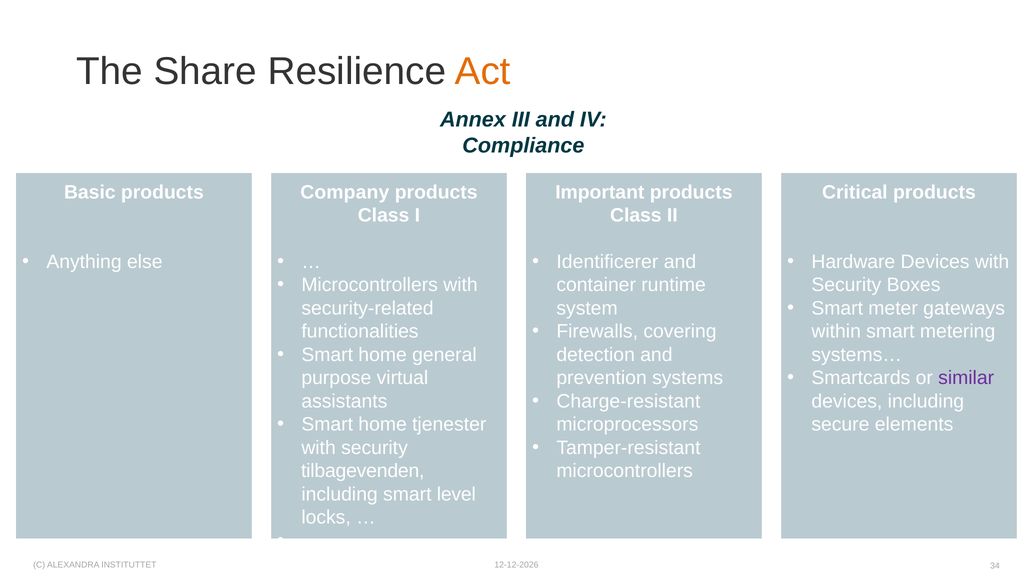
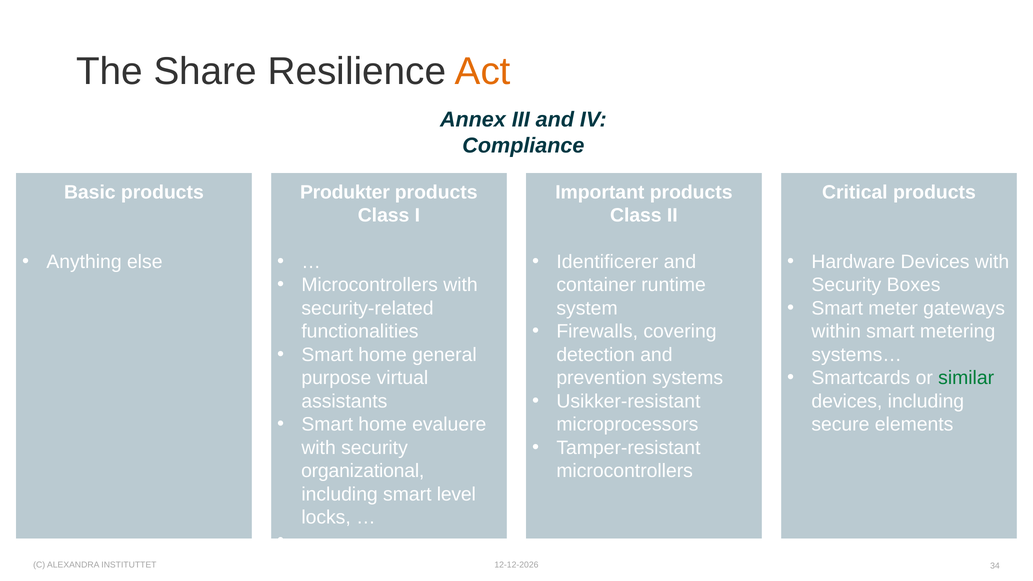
Company: Company -> Produkter
similar colour: purple -> green
Charge-resistant: Charge-resistant -> Usikker-resistant
tjenester: tjenester -> evaluere
tilbagevenden: tilbagevenden -> organizational
